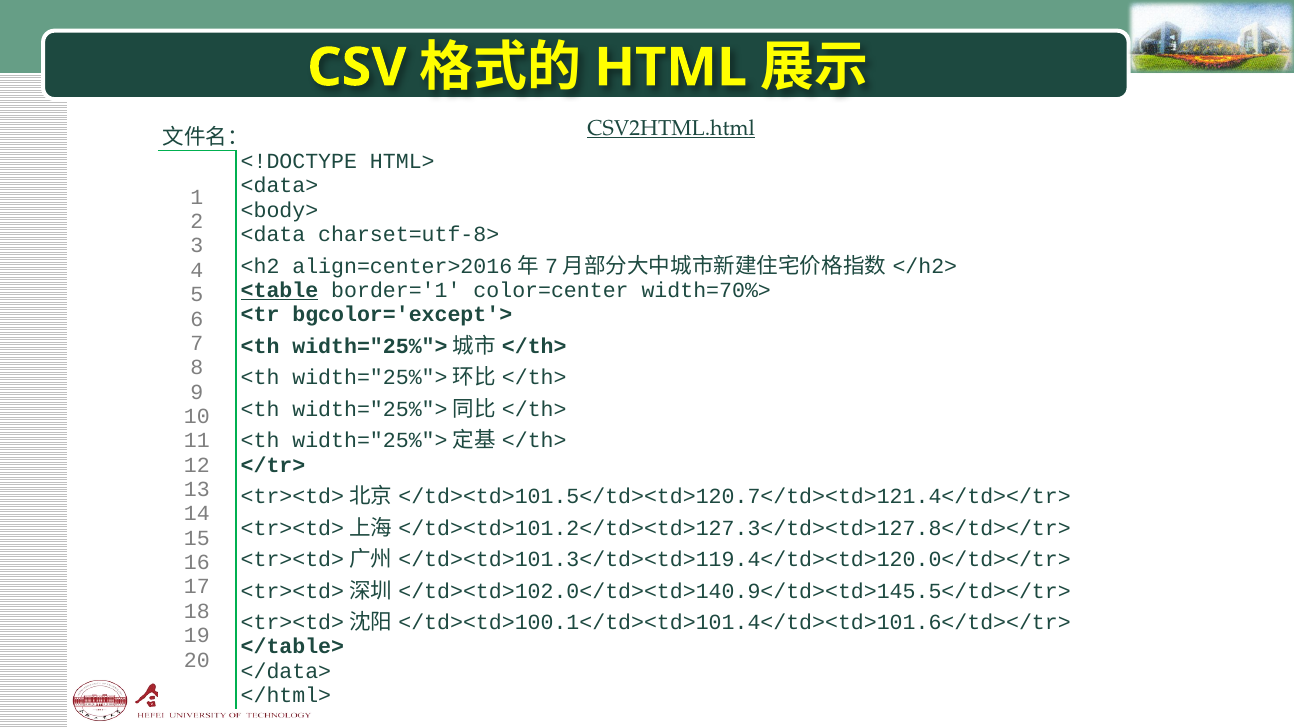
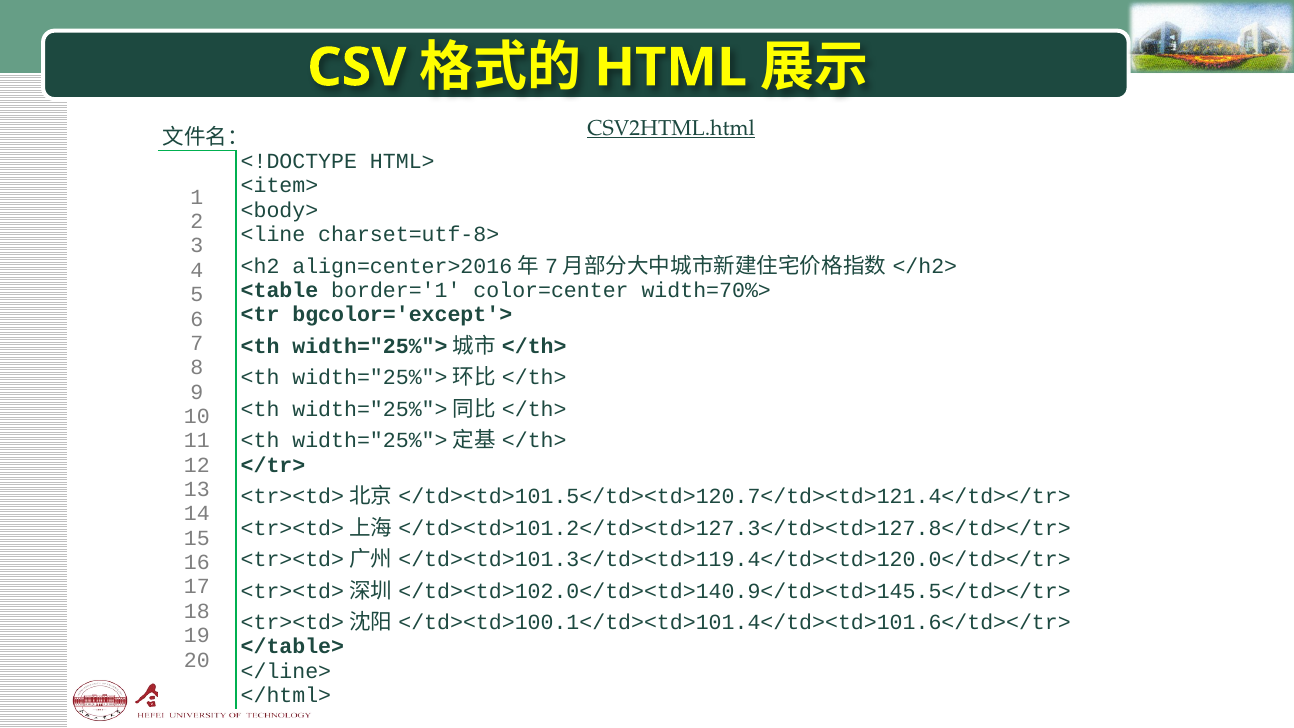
<data>: <data> -> <item>
<data: <data -> <line
<table underline: present -> none
</data>: </data> -> </line>
